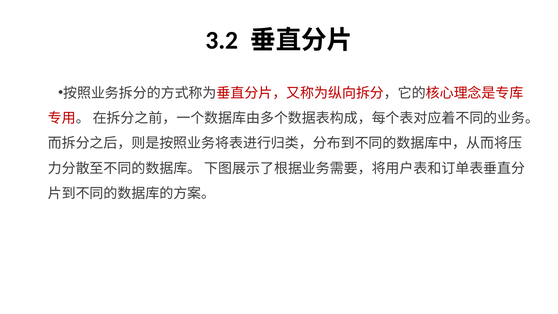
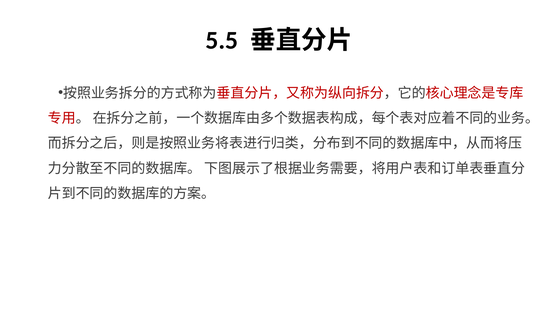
3.2: 3.2 -> 5.5
